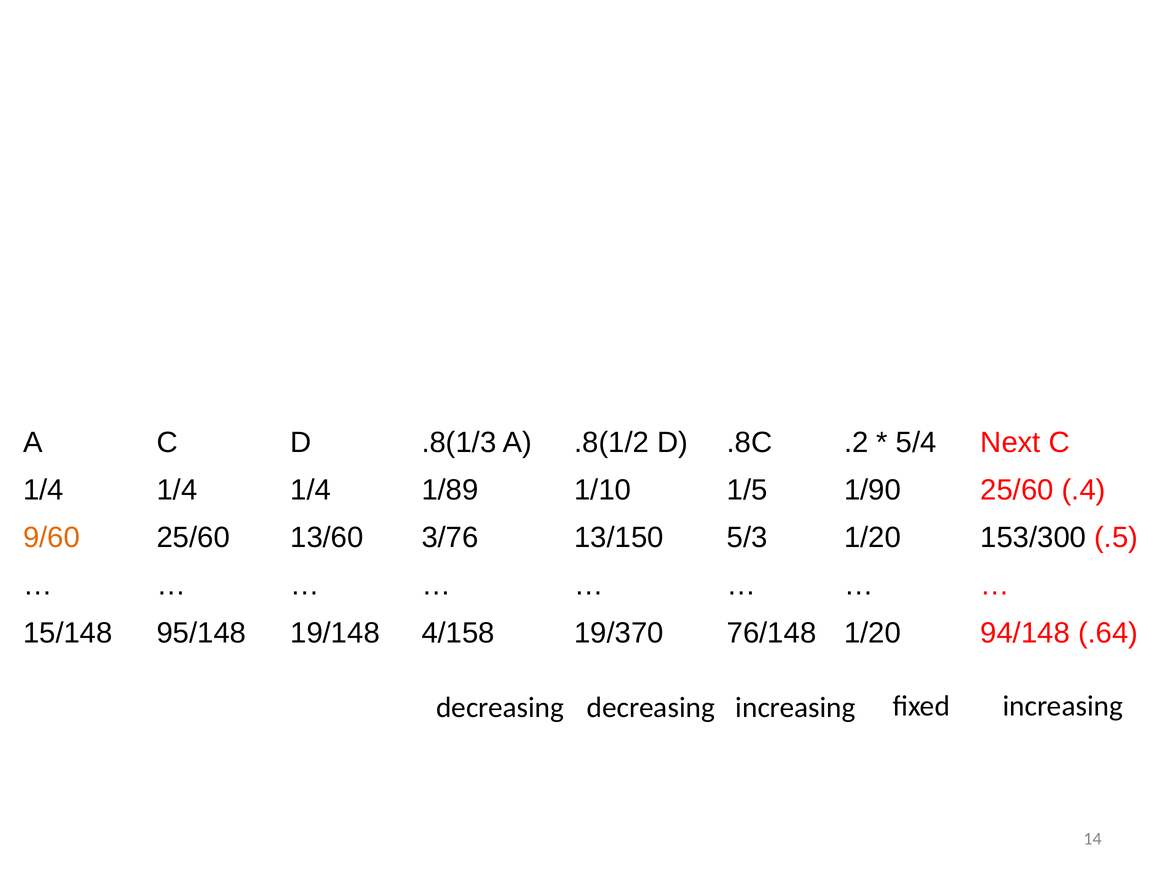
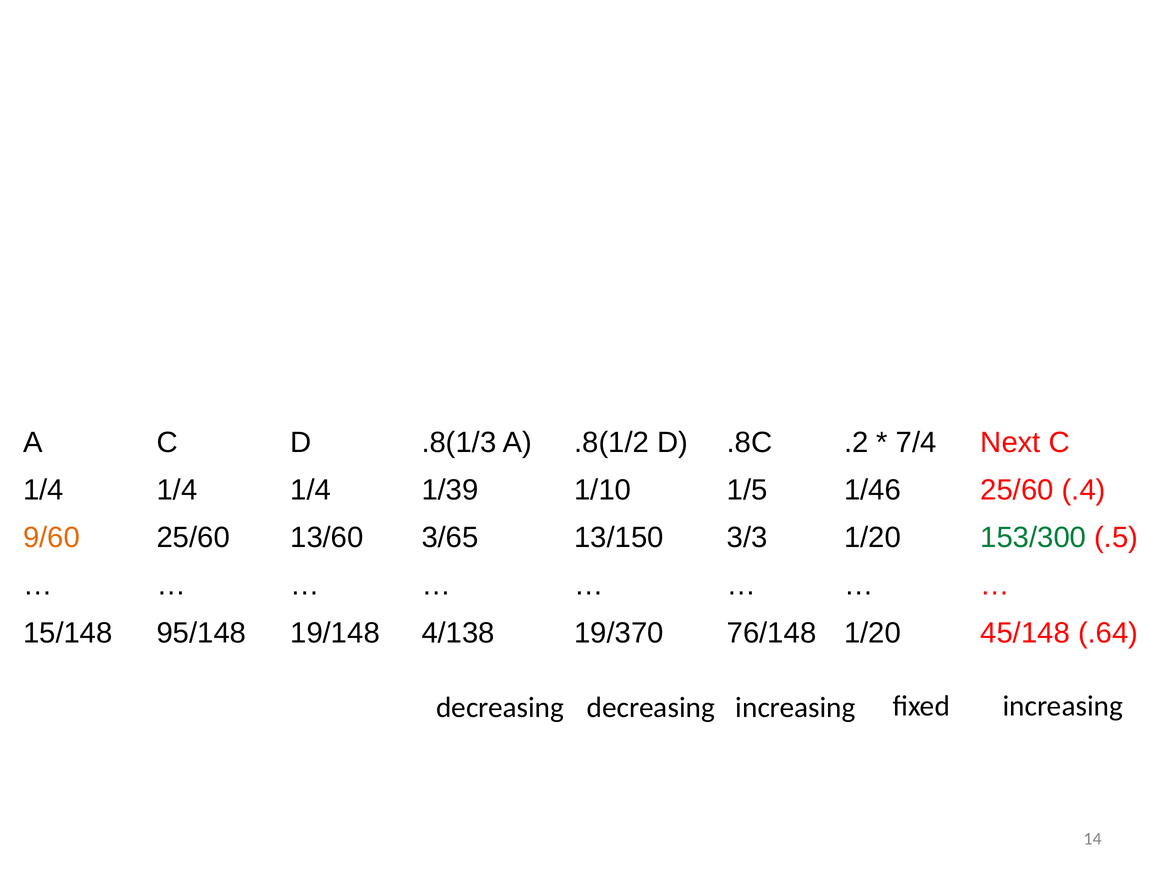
5/4: 5/4 -> 7/4
1/89: 1/89 -> 1/39
1/90: 1/90 -> 1/46
3/76: 3/76 -> 3/65
5/3: 5/3 -> 3/3
153/300 colour: black -> green
4/158: 4/158 -> 4/138
94/148: 94/148 -> 45/148
